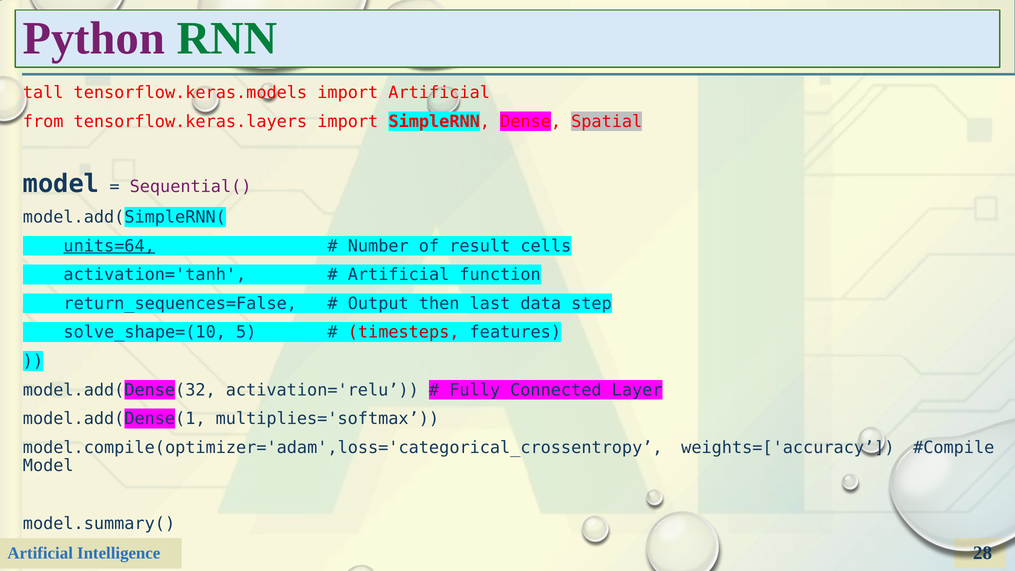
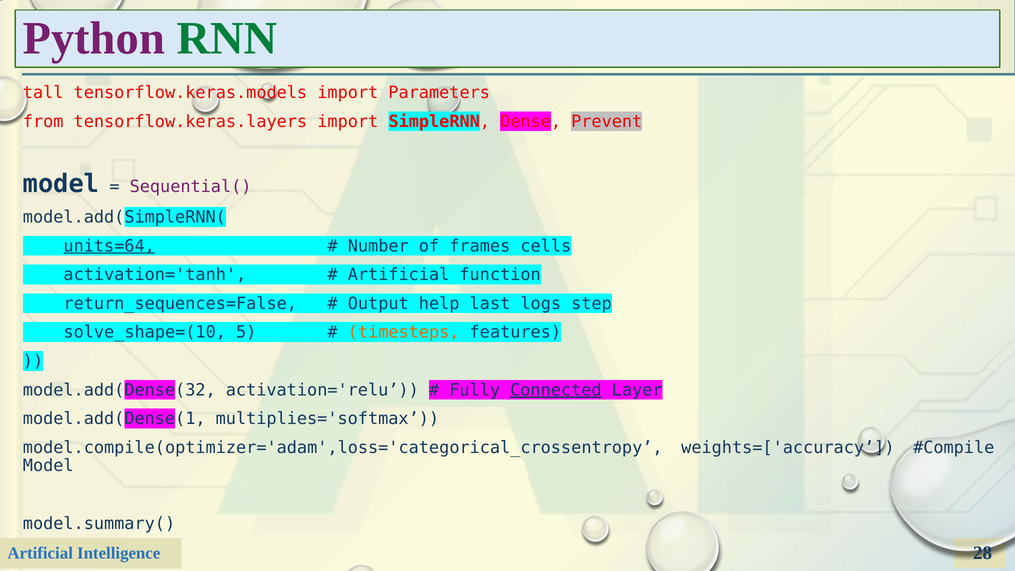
import Artificial: Artificial -> Parameters
Spatial: Spatial -> Prevent
result: result -> frames
then: then -> help
data: data -> logs
timesteps colour: red -> orange
Connected underline: none -> present
